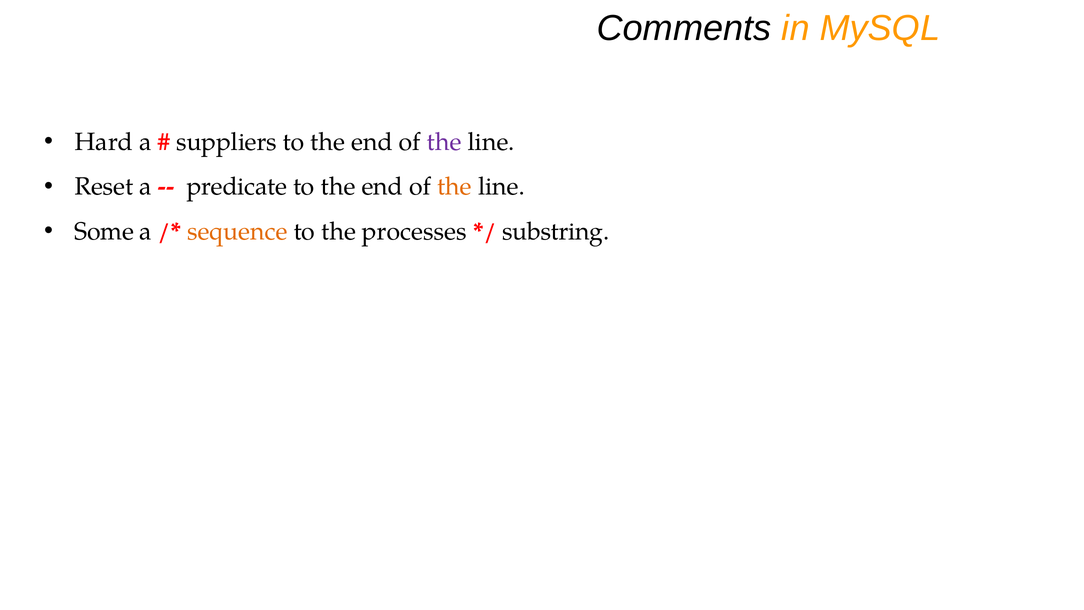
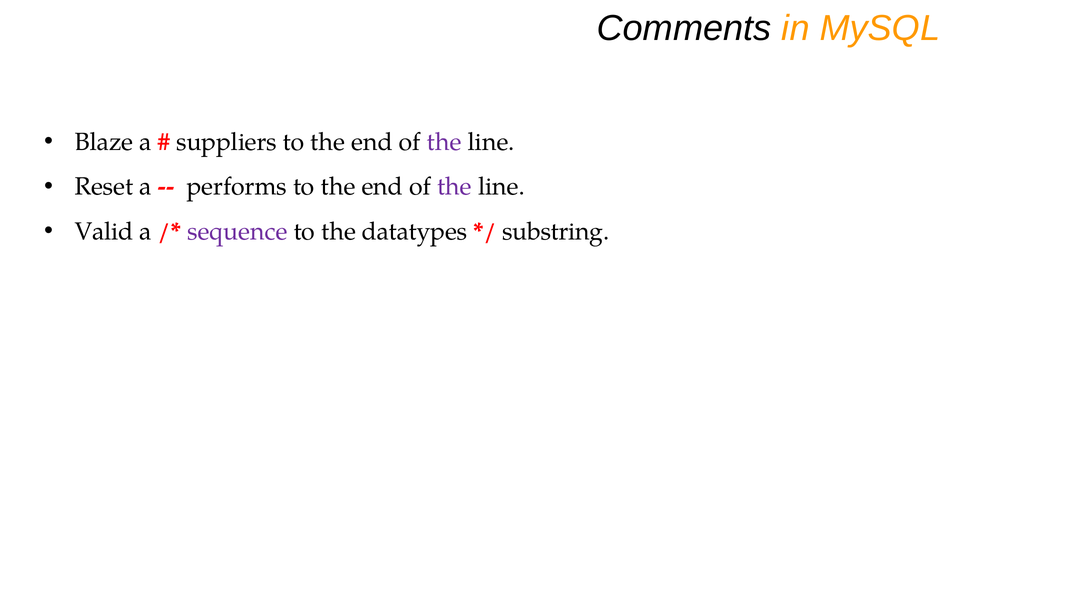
Hard: Hard -> Blaze
predicate: predicate -> performs
the at (454, 187) colour: orange -> purple
Some: Some -> Valid
sequence colour: orange -> purple
processes: processes -> datatypes
